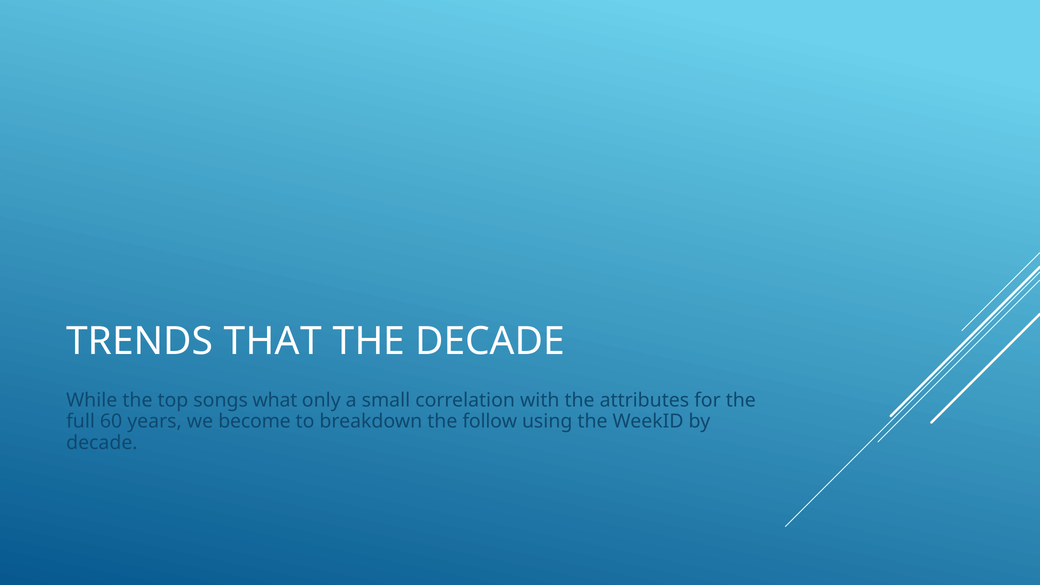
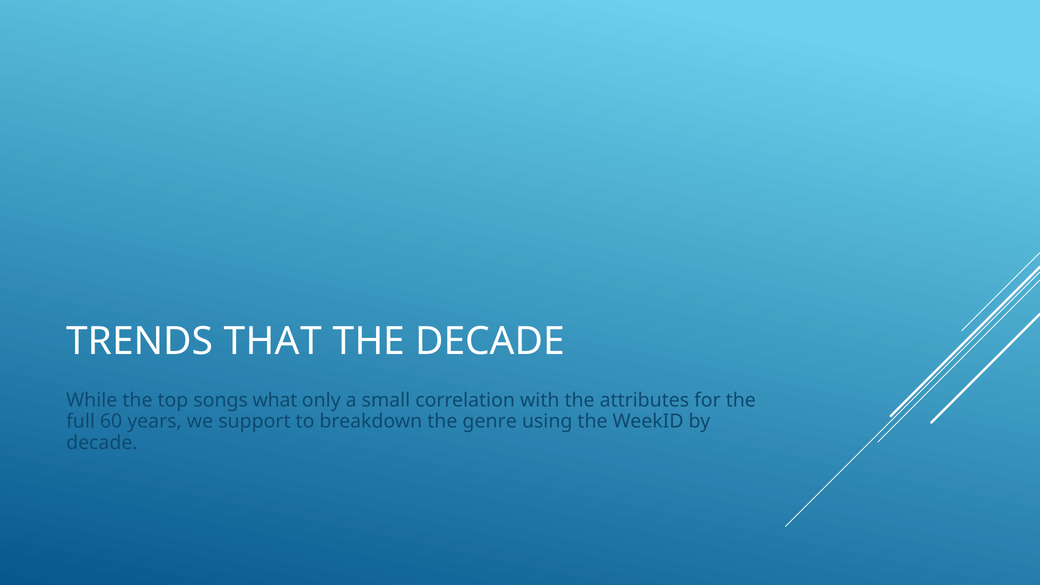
become: become -> support
follow: follow -> genre
